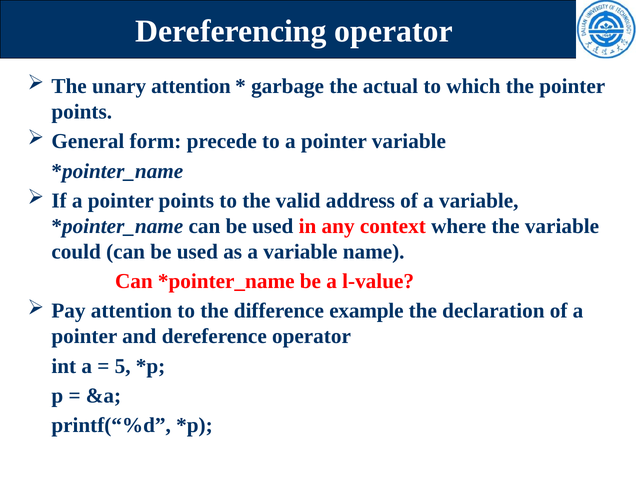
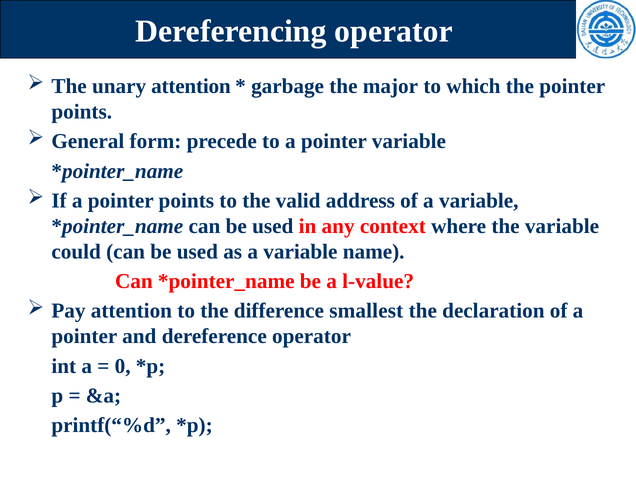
actual: actual -> major
example: example -> smallest
5: 5 -> 0
